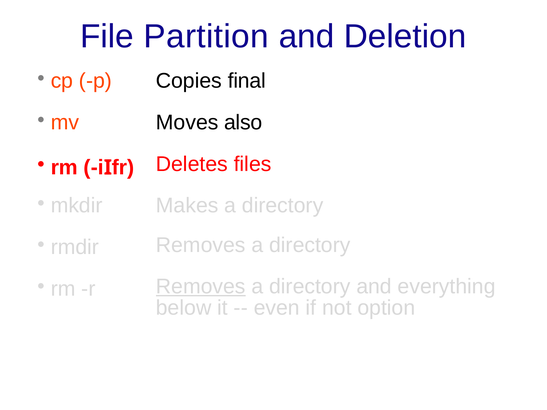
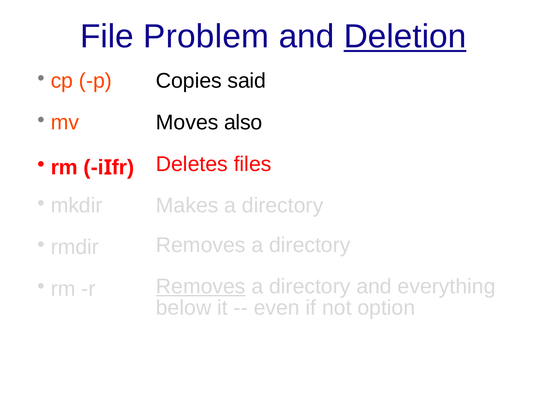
Partition: Partition -> Problem
Deletion underline: none -> present
final: final -> said
